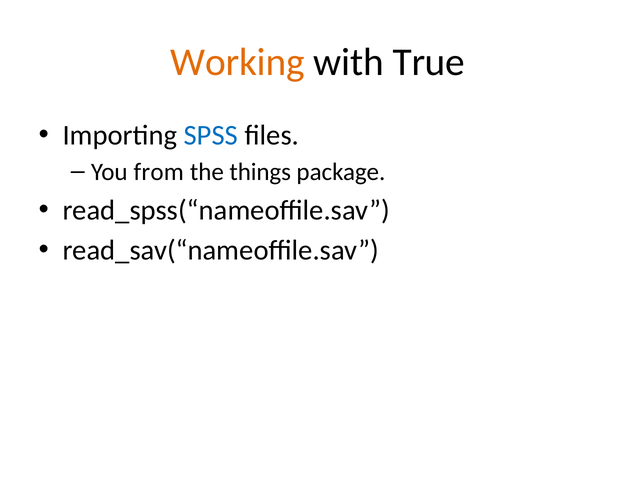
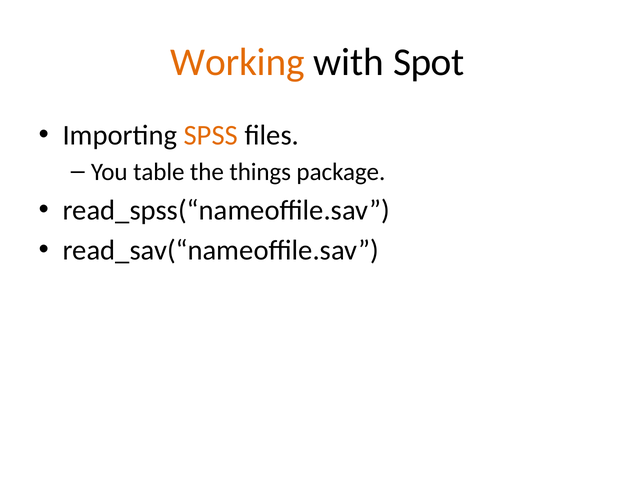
True: True -> Spot
SPSS colour: blue -> orange
from: from -> table
